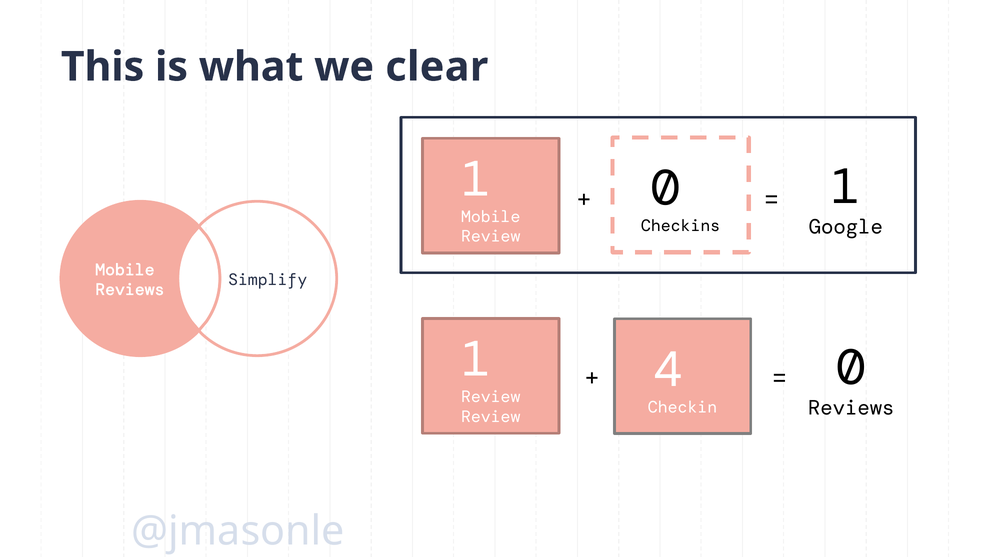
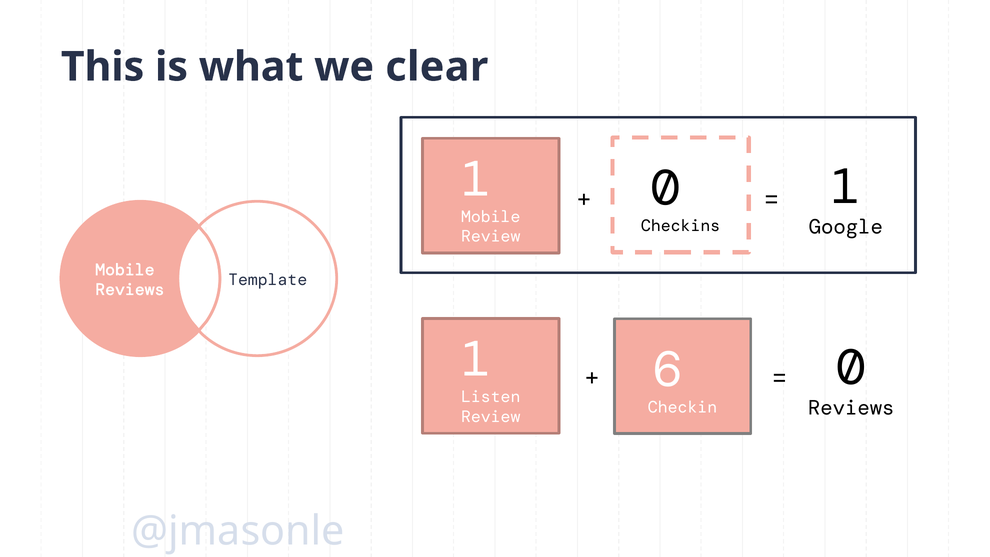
Simplify: Simplify -> Template
4: 4 -> 6
Review at (491, 397): Review -> Listen
